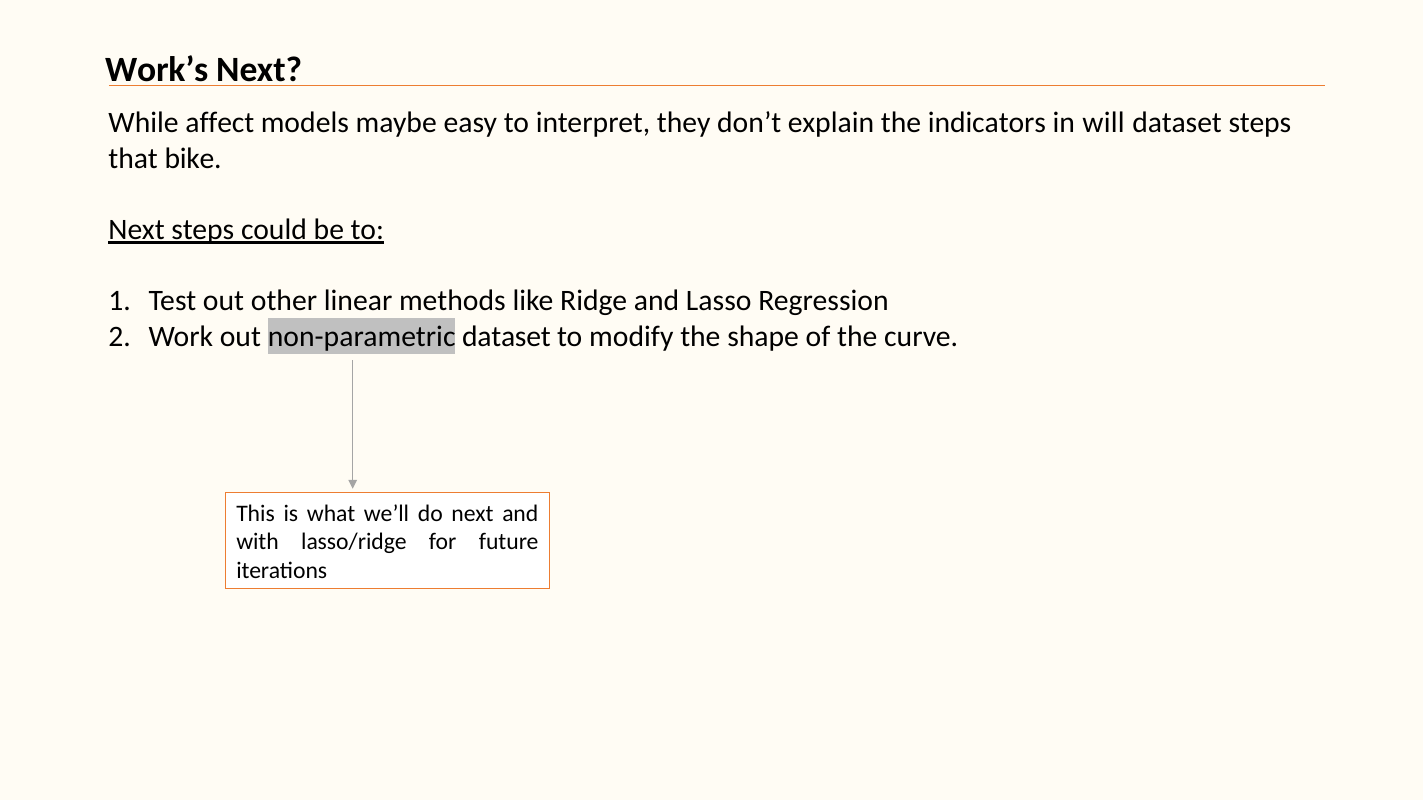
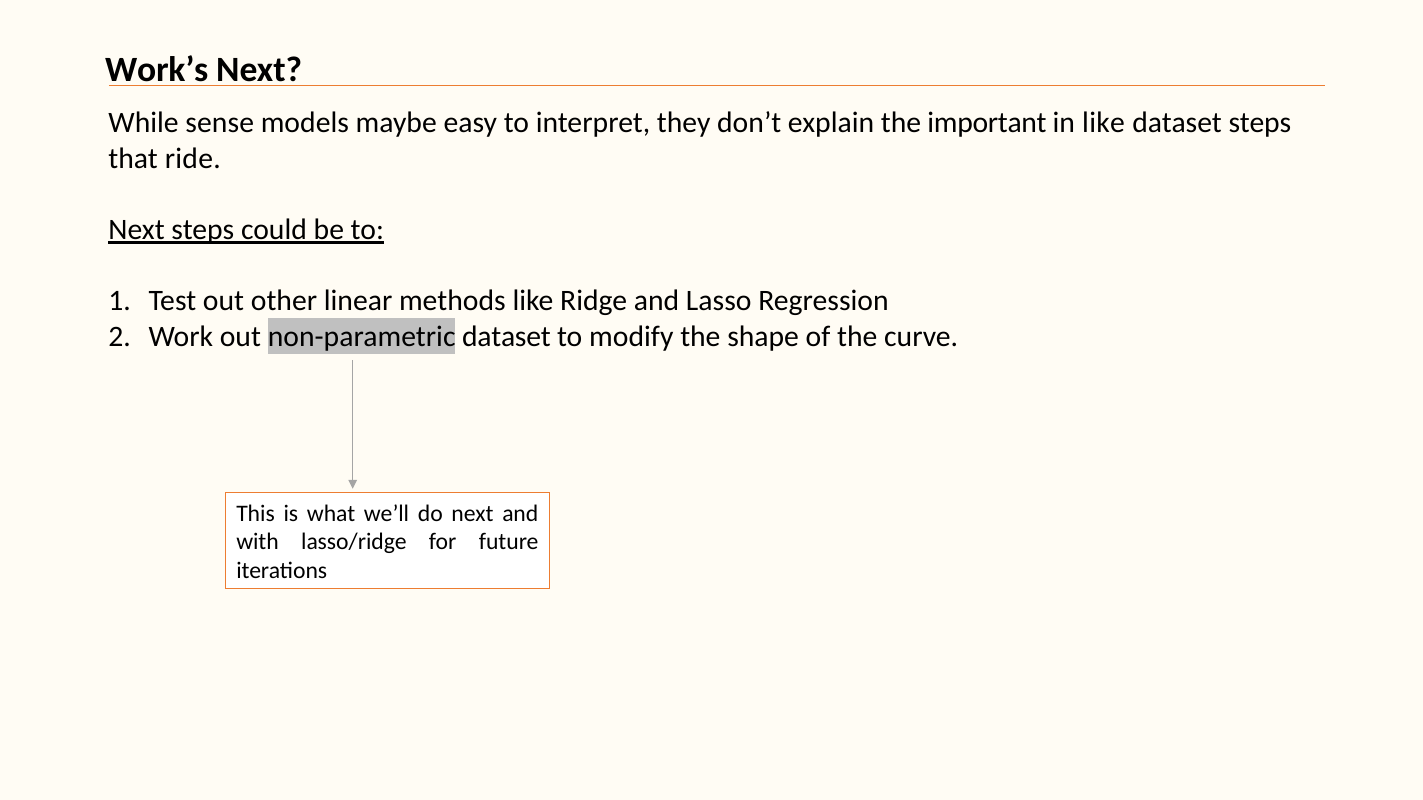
affect: affect -> sense
indicators: indicators -> important
in will: will -> like
bike: bike -> ride
